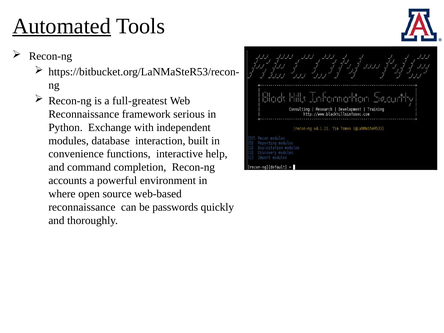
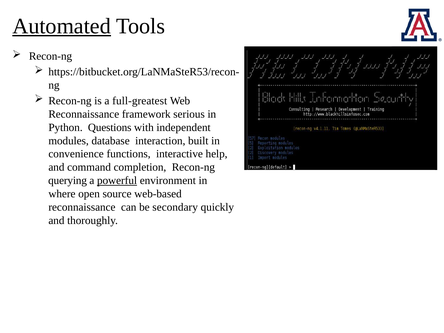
Exchange: Exchange -> Questions
accounts: accounts -> querying
powerful underline: none -> present
passwords: passwords -> secondary
